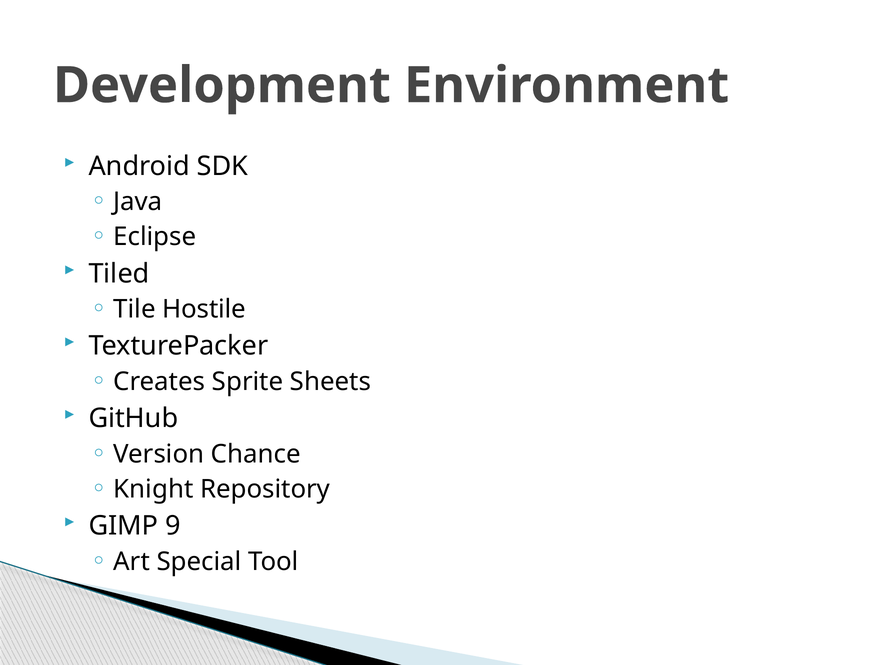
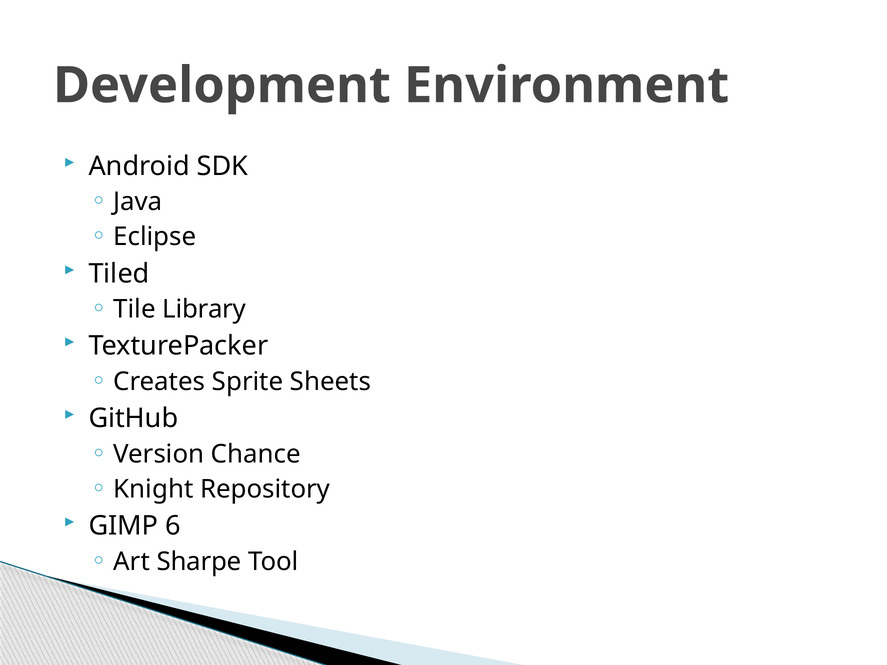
Hostile: Hostile -> Library
9: 9 -> 6
Special: Special -> Sharpe
